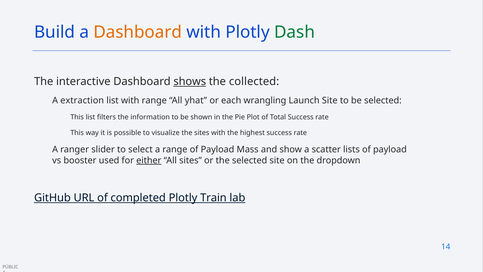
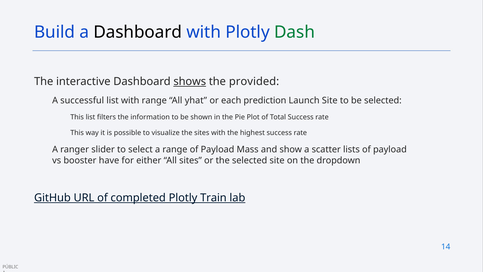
Dashboard at (138, 32) colour: orange -> black
collected: collected -> provided
extraction: extraction -> successful
wrangling: wrangling -> prediction
used: used -> have
either underline: present -> none
